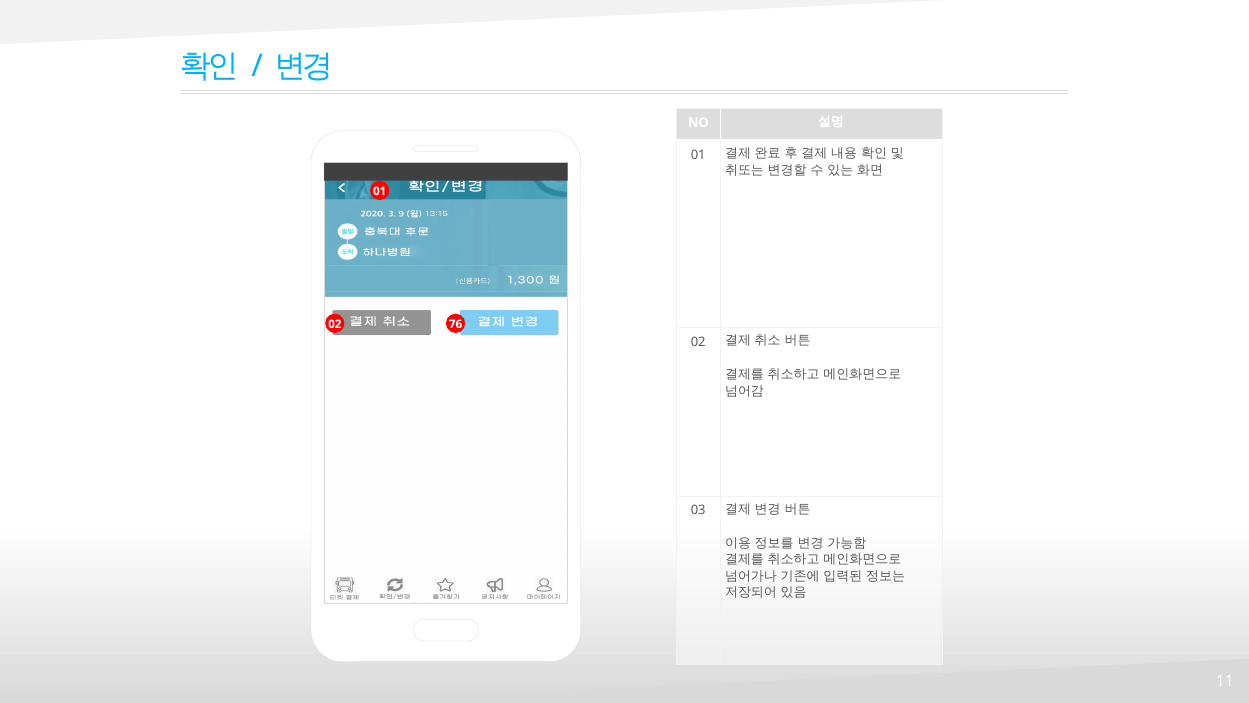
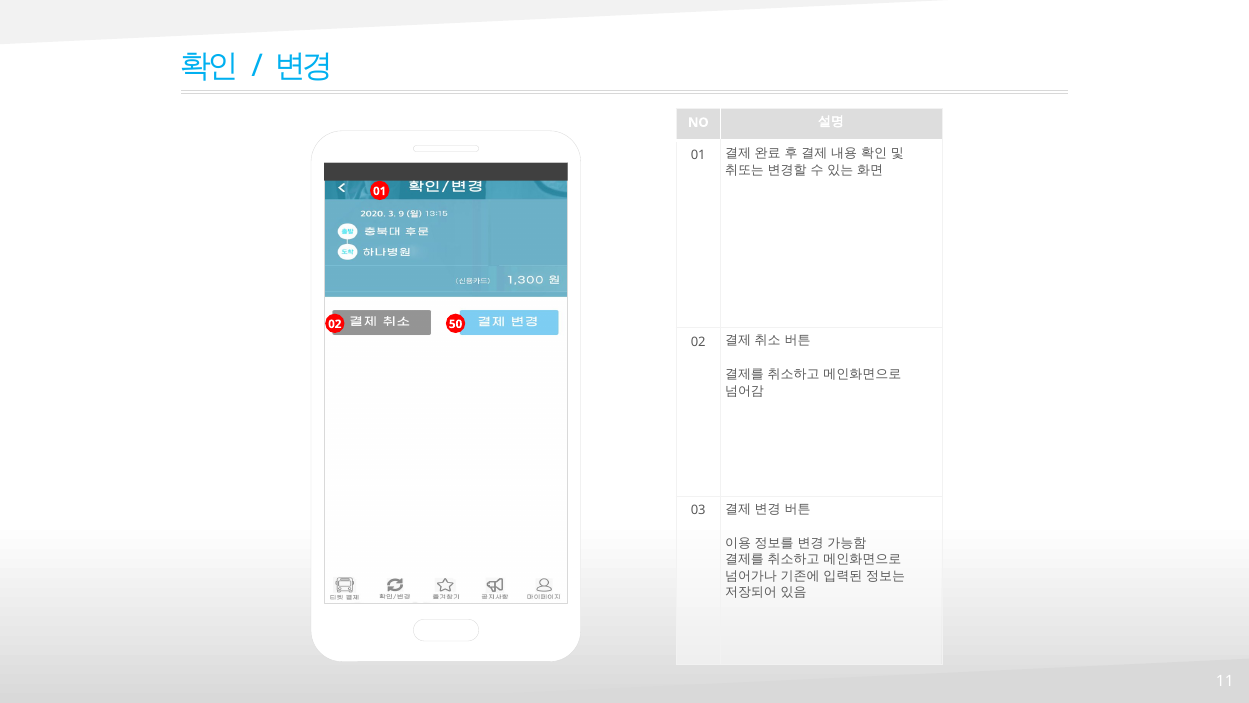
76: 76 -> 50
